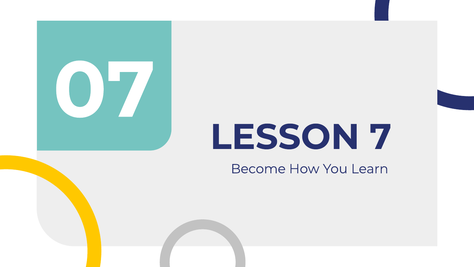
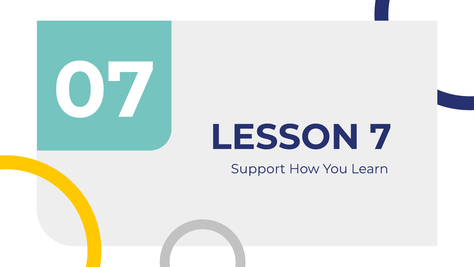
Become: Become -> Support
